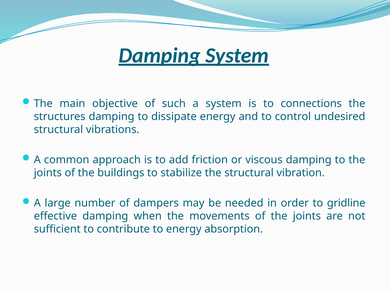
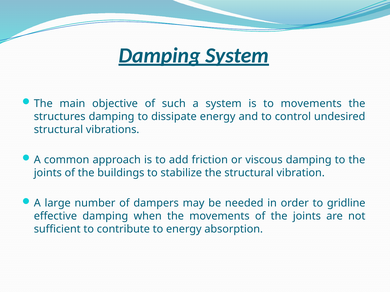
to connections: connections -> movements
